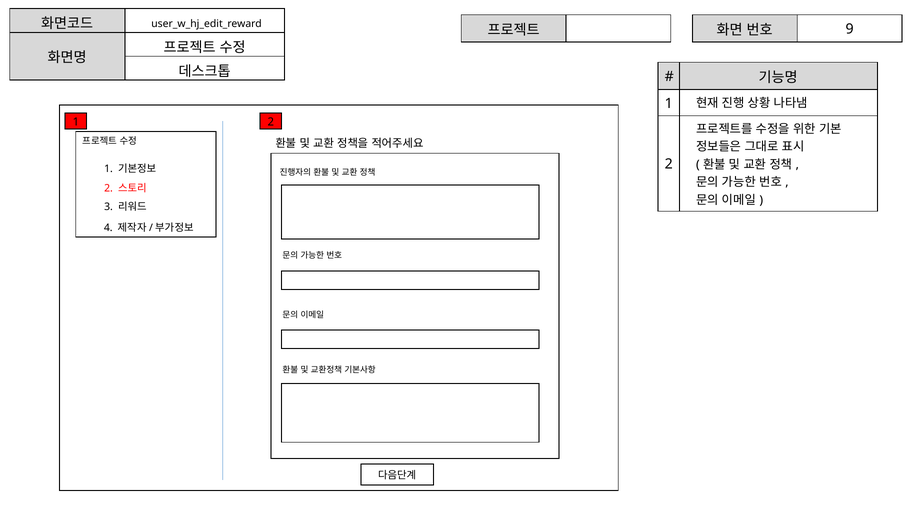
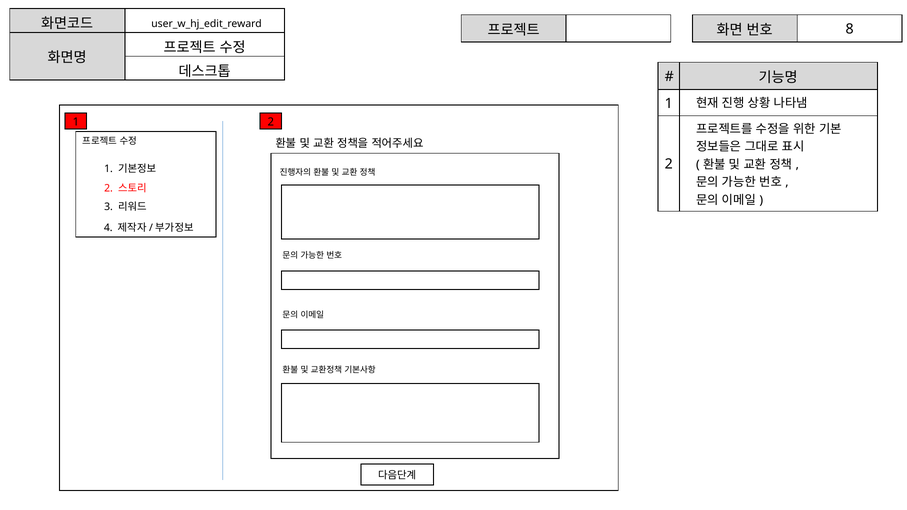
9: 9 -> 8
